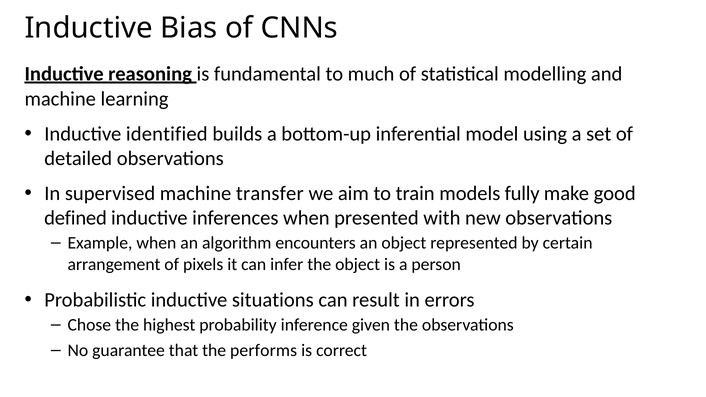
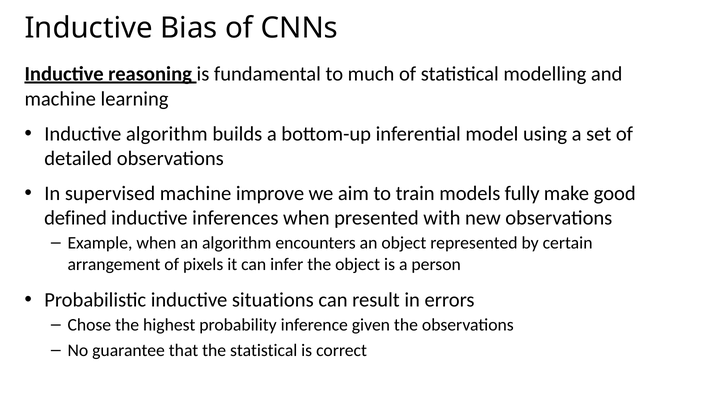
Inductive identified: identified -> algorithm
transfer: transfer -> improve
the performs: performs -> statistical
